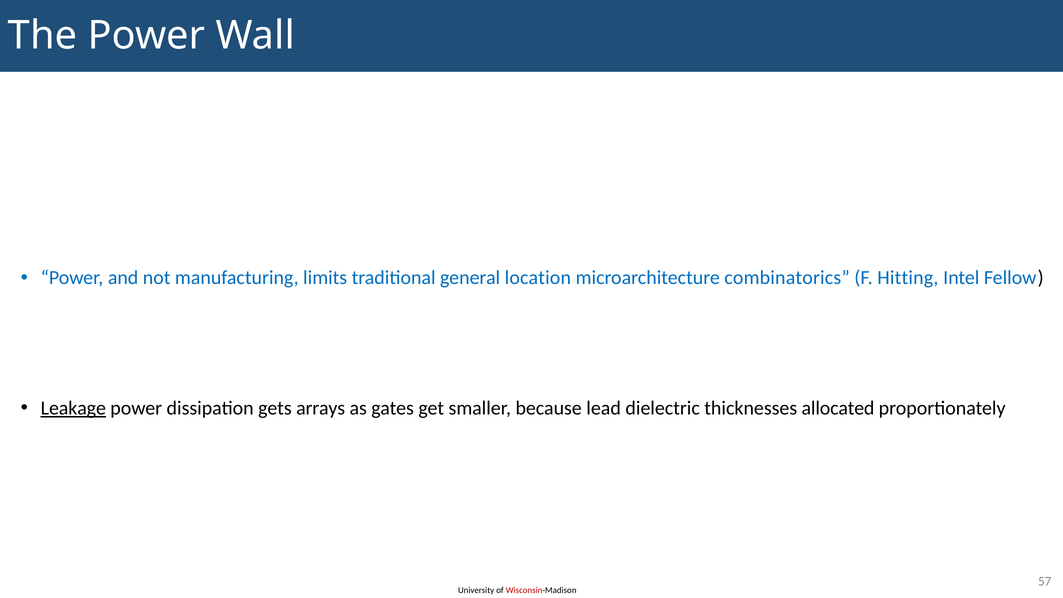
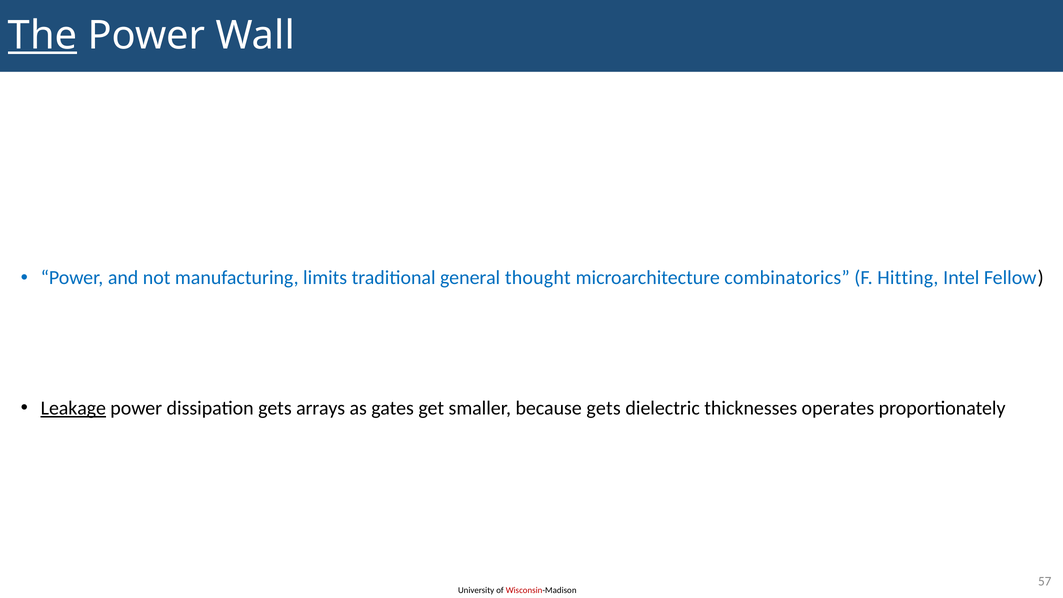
The underline: none -> present
location: location -> thought
because lead: lead -> gets
allocated: allocated -> operates
